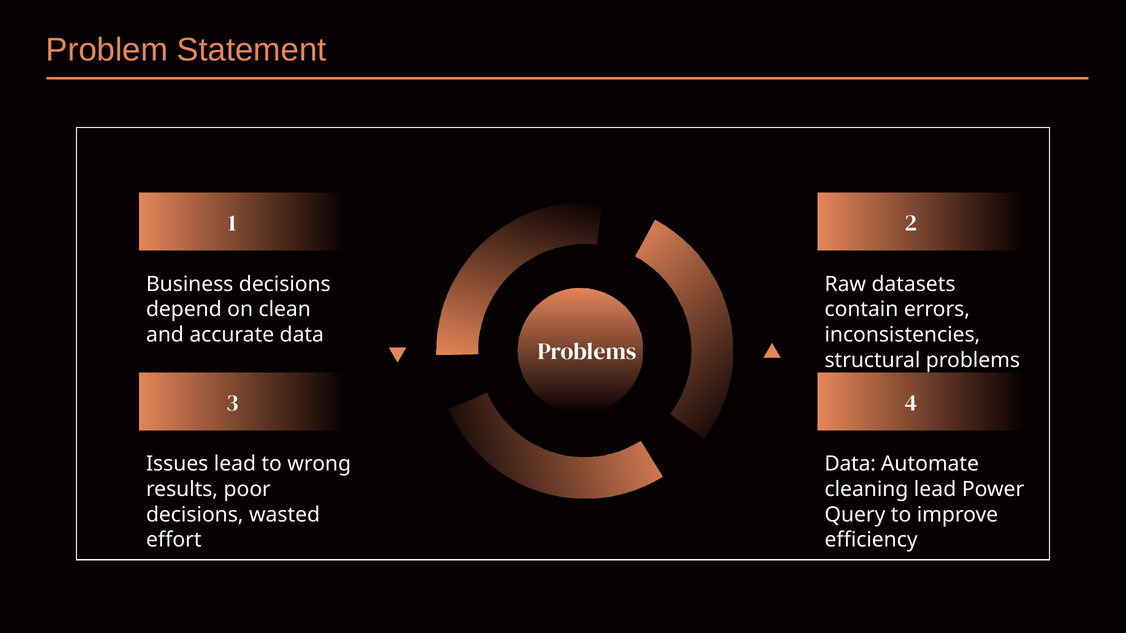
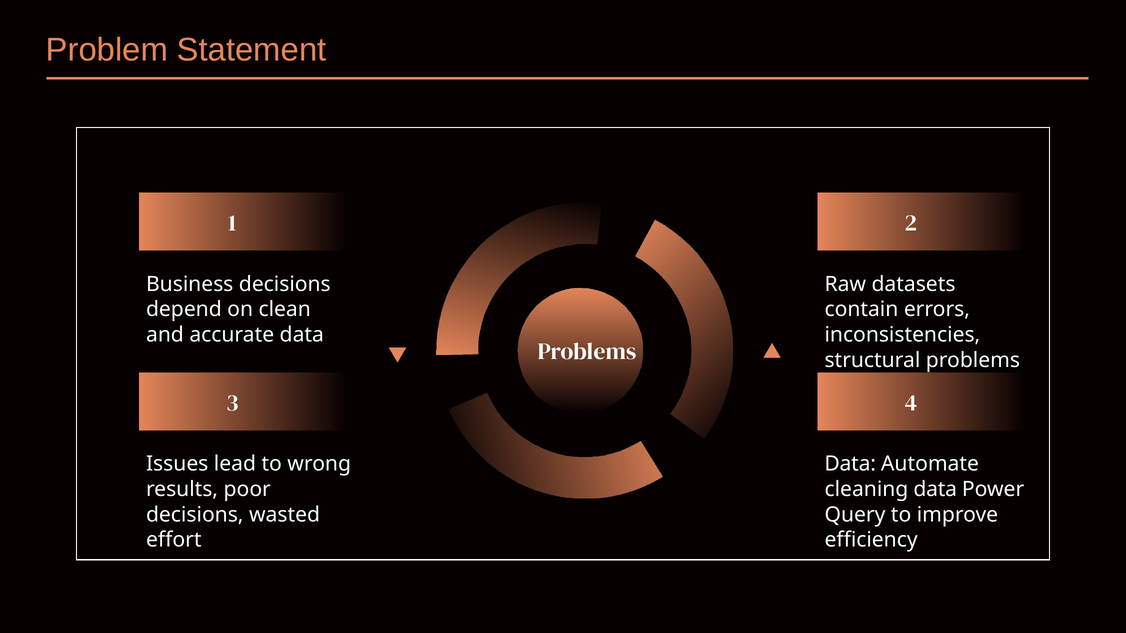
cleaning lead: lead -> data
